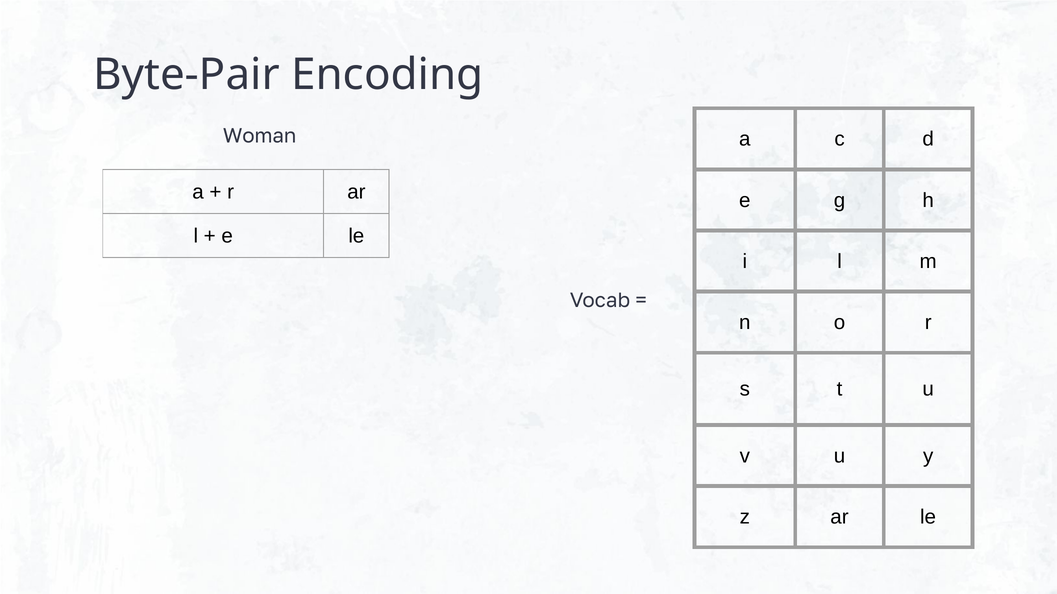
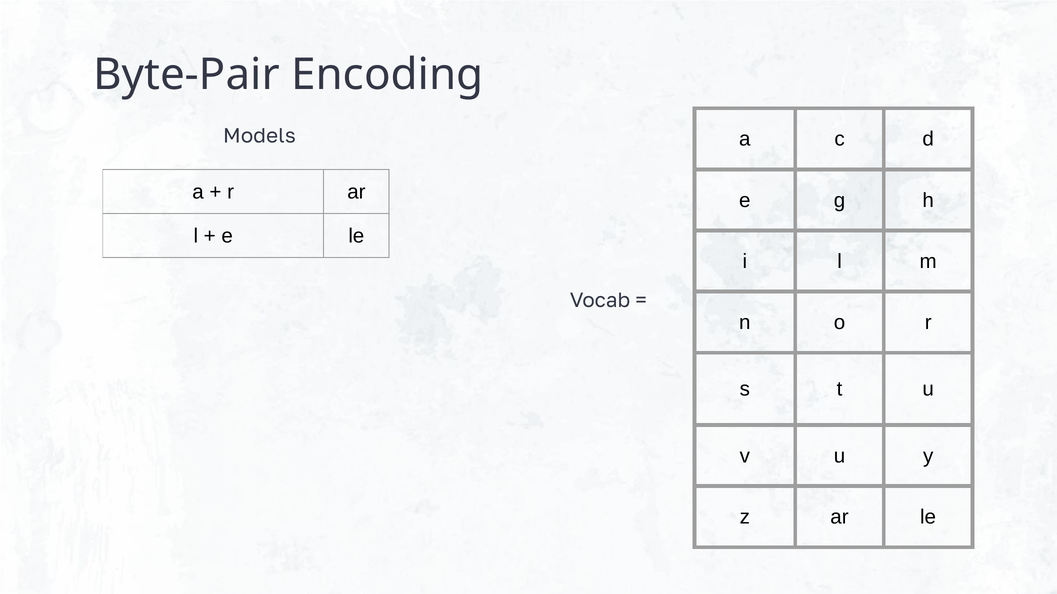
Woman: Woman -> Models
